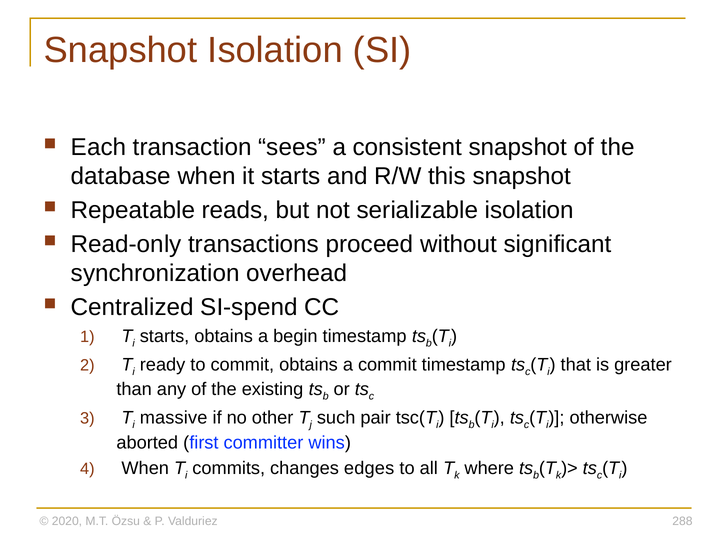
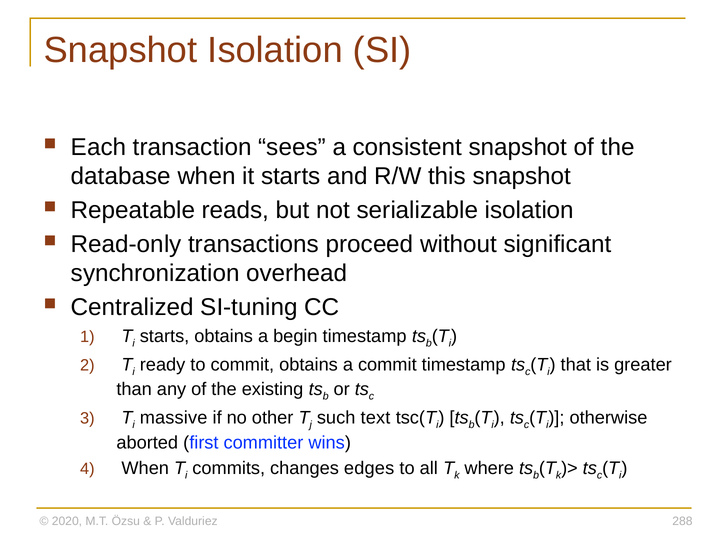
SI-spend: SI-spend -> SI-tuning
pair: pair -> text
